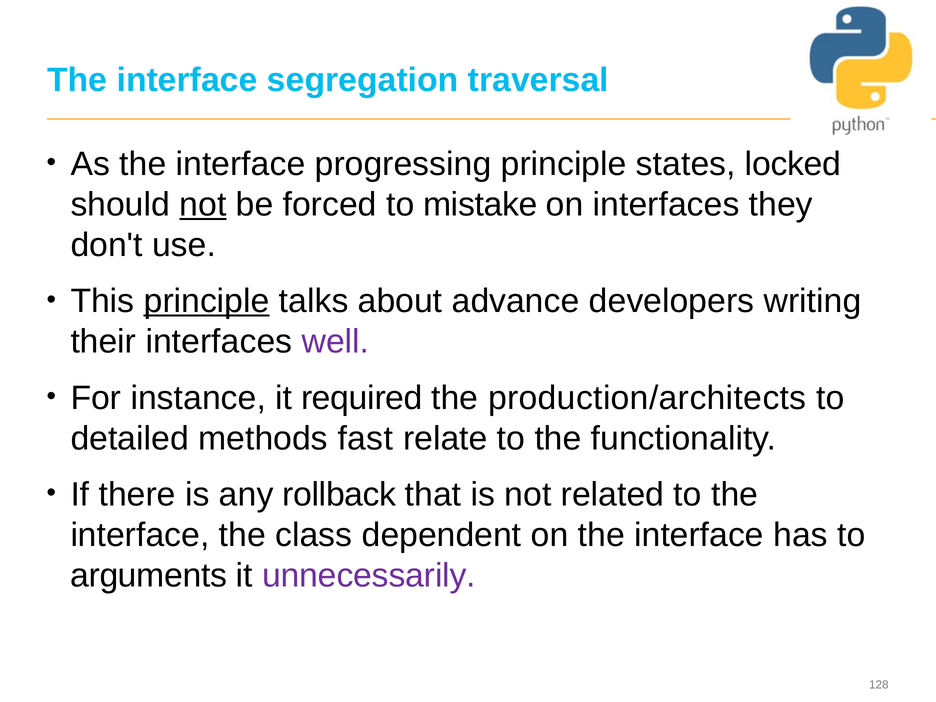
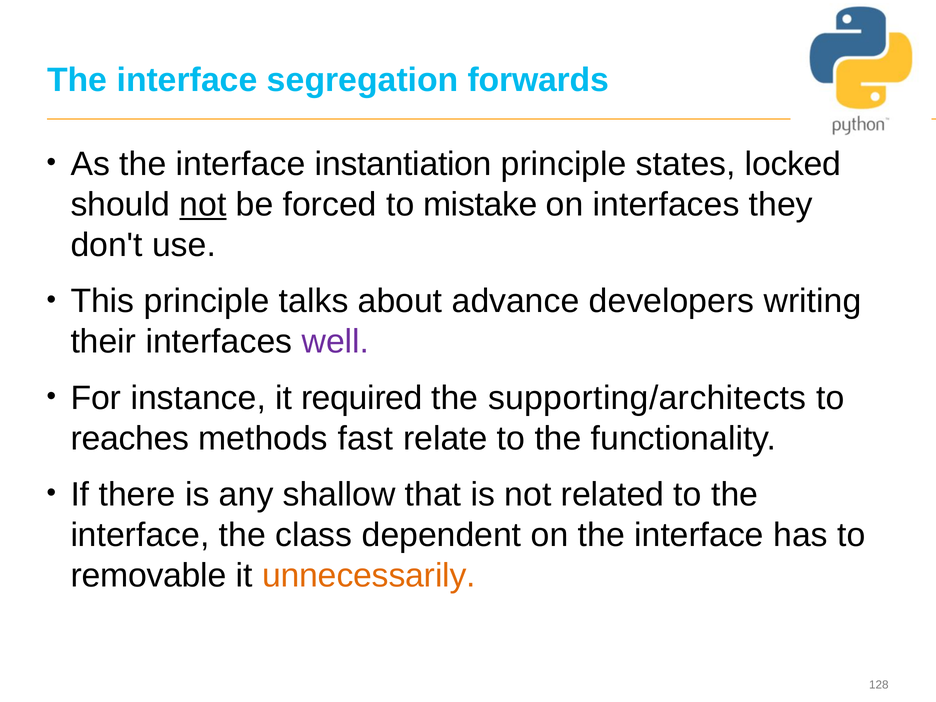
traversal: traversal -> forwards
progressing: progressing -> instantiation
principle at (207, 301) underline: present -> none
production/architects: production/architects -> supporting/architects
detailed: detailed -> reaches
rollback: rollback -> shallow
arguments: arguments -> removable
unnecessarily colour: purple -> orange
